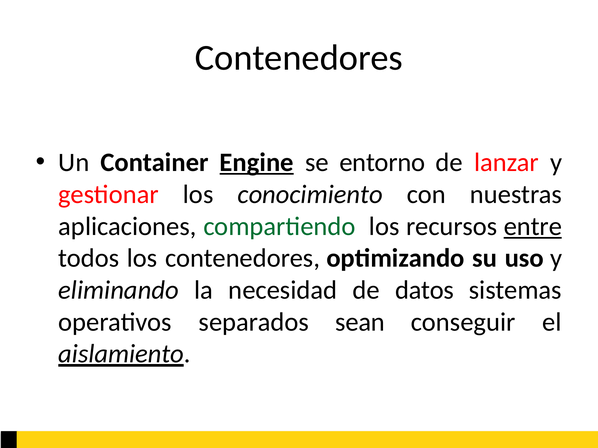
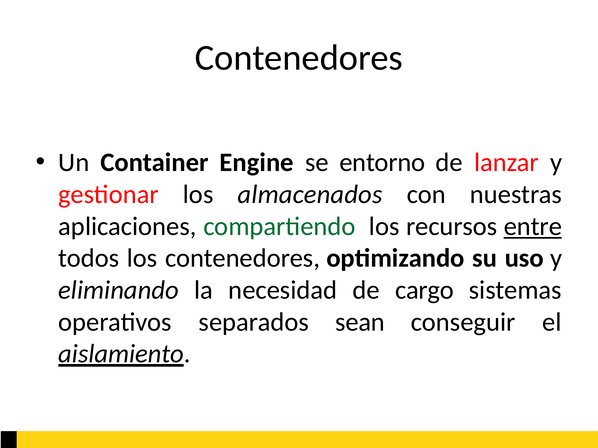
Engine underline: present -> none
conocimiento: conocimiento -> almacenados
datos: datos -> cargo
